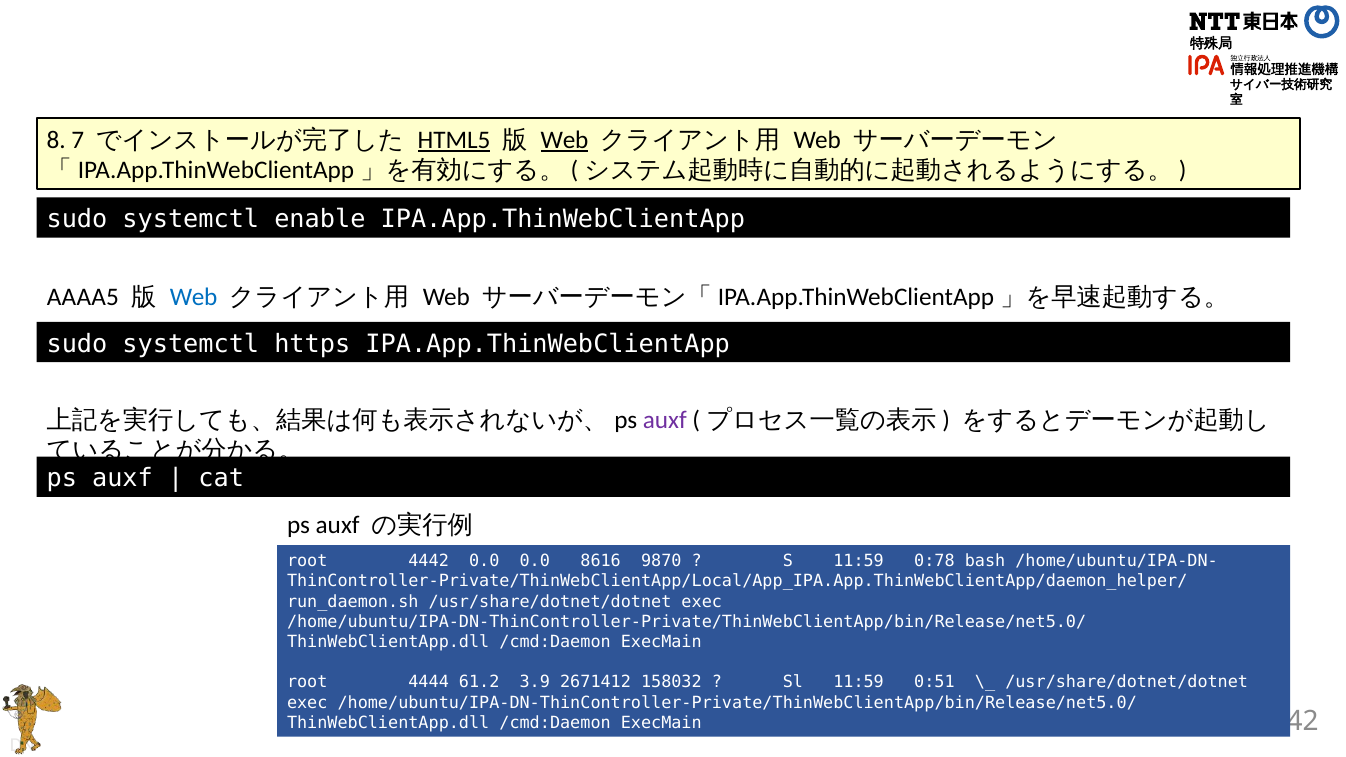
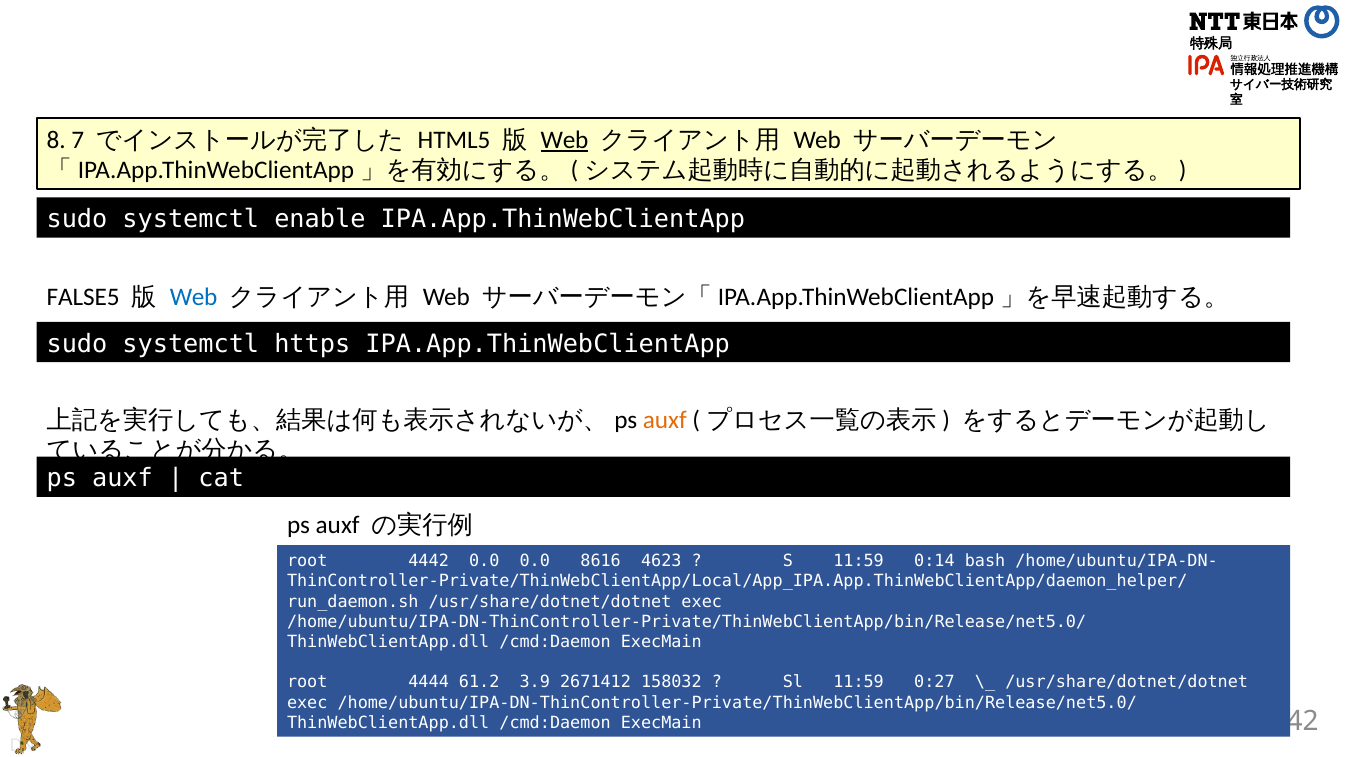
HTML5 underline: present -> none
AAAA5: AAAA5 -> FALSE5
auxf at (665, 420) colour: purple -> orange
9870: 9870 -> 4623
0:78: 0:78 -> 0:14
0:51: 0:51 -> 0:27
